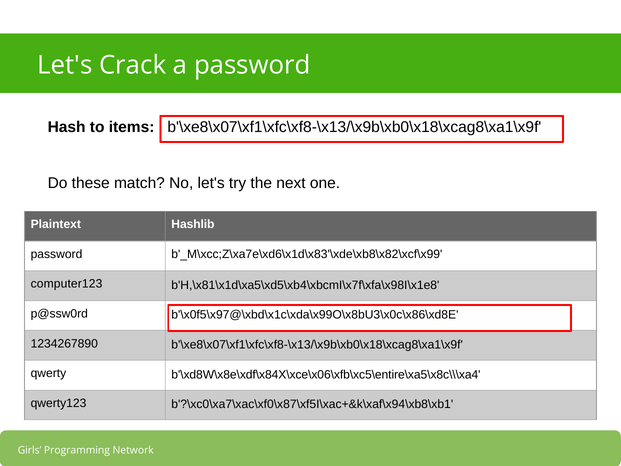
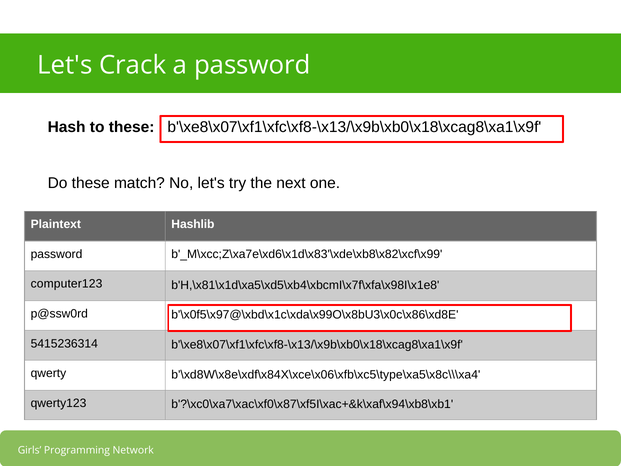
to items: items -> these
1234267890: 1234267890 -> 5415236314
b'\xd8W\x8e\xdf\x84X\xce\x06\xfb\xc5\entire\xa5\x8c\\\xa4: b'\xd8W\x8e\xdf\x84X\xce\x06\xfb\xc5\entire\xa5\x8c\\\xa4 -> b'\xd8W\x8e\xdf\x84X\xce\x06\xfb\xc5\type\xa5\x8c\\\xa4
